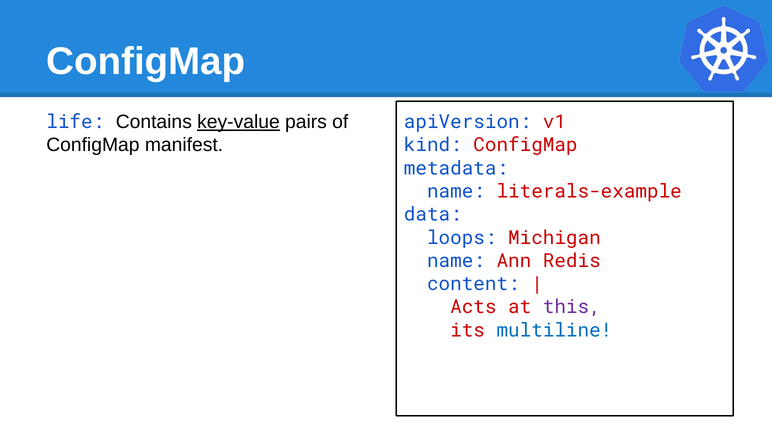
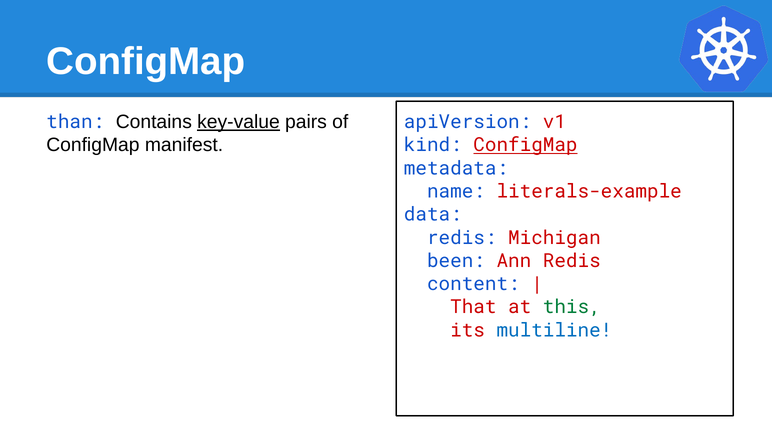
life: life -> than
ConfigMap at (525, 145) underline: none -> present
loops at (462, 238): loops -> redis
name at (456, 261): name -> been
Acts: Acts -> That
this colour: purple -> green
